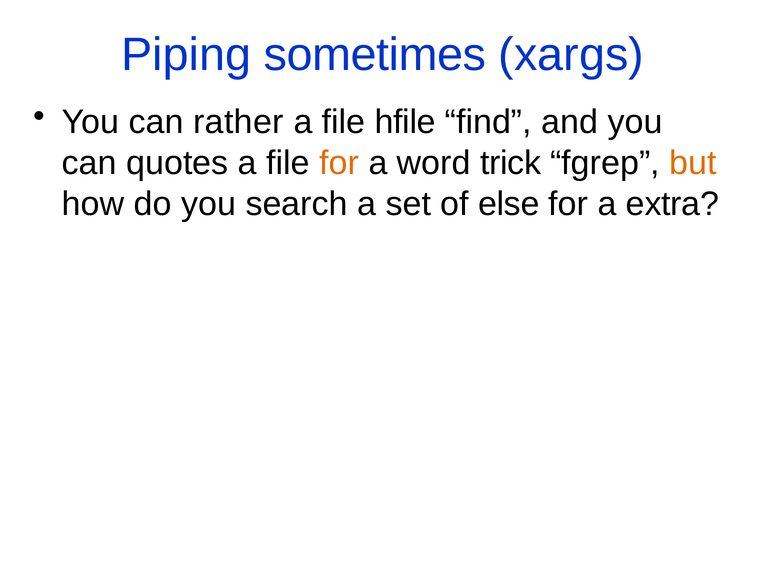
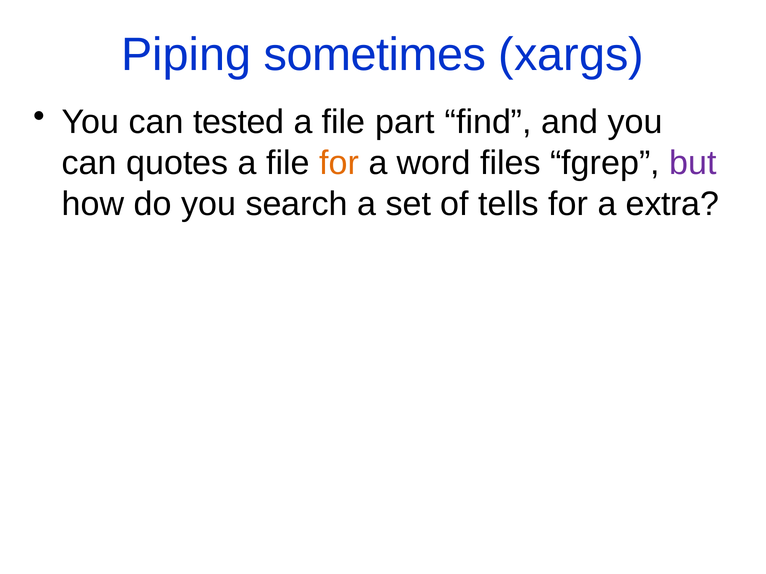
rather: rather -> tested
hfile: hfile -> part
trick: trick -> files
but colour: orange -> purple
else: else -> tells
